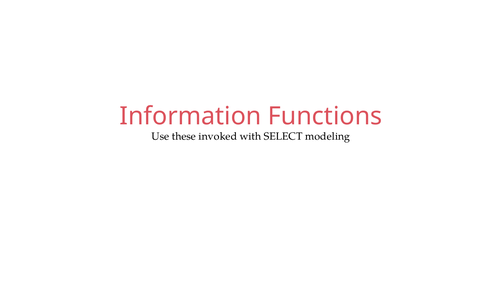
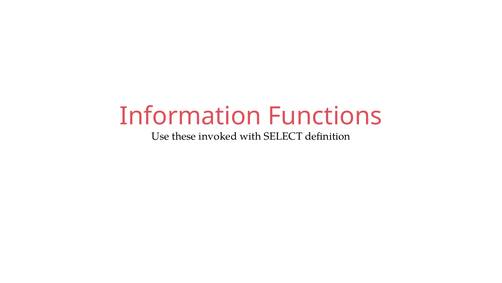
modeling: modeling -> definition
